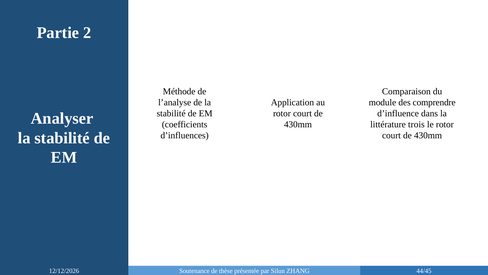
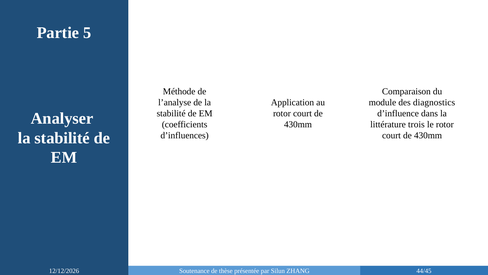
2: 2 -> 5
comprendre: comprendre -> diagnostics
